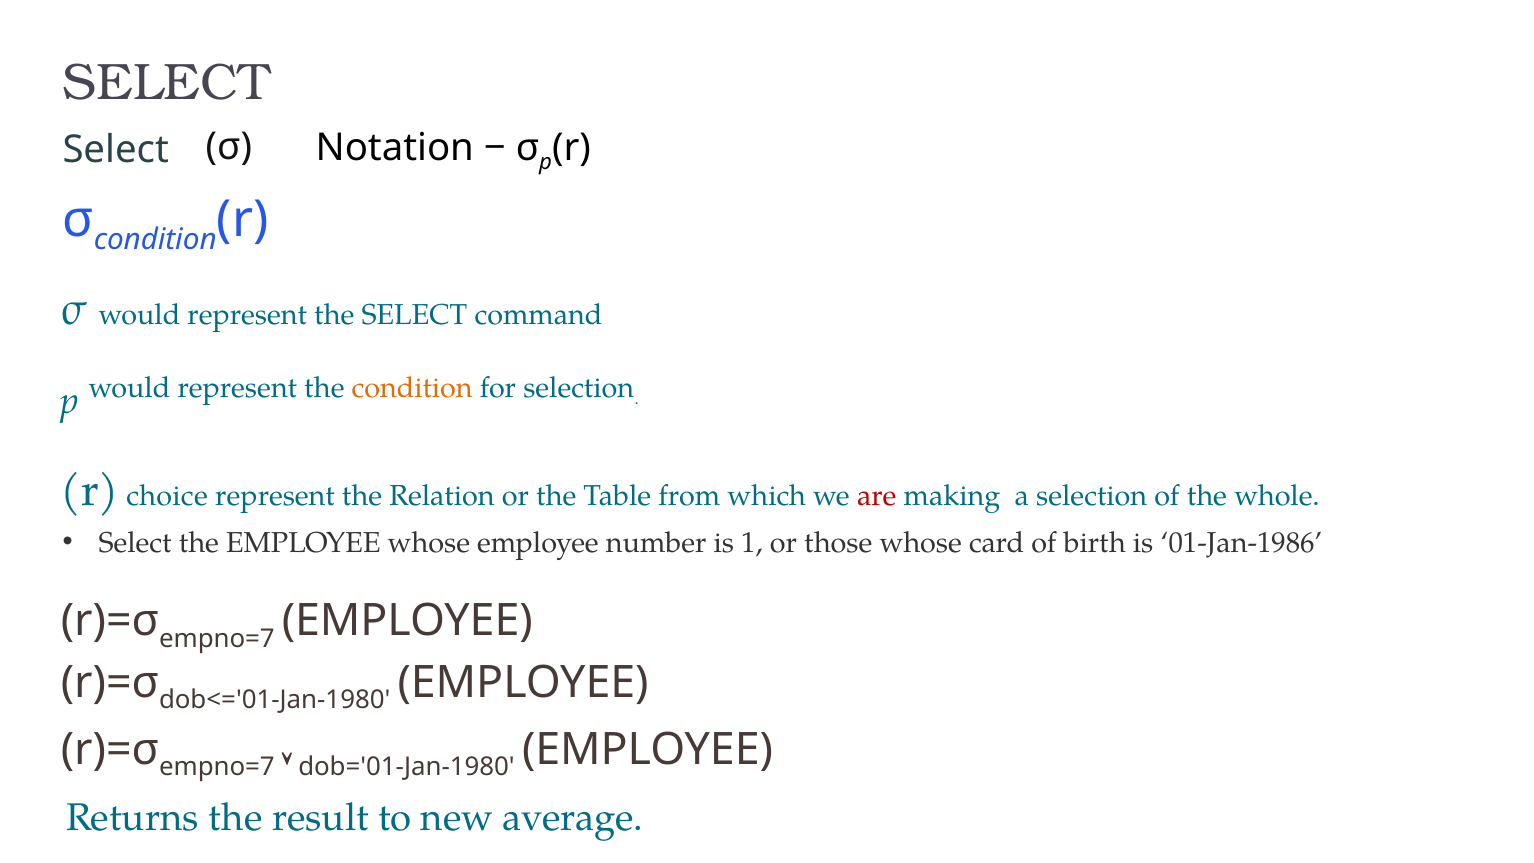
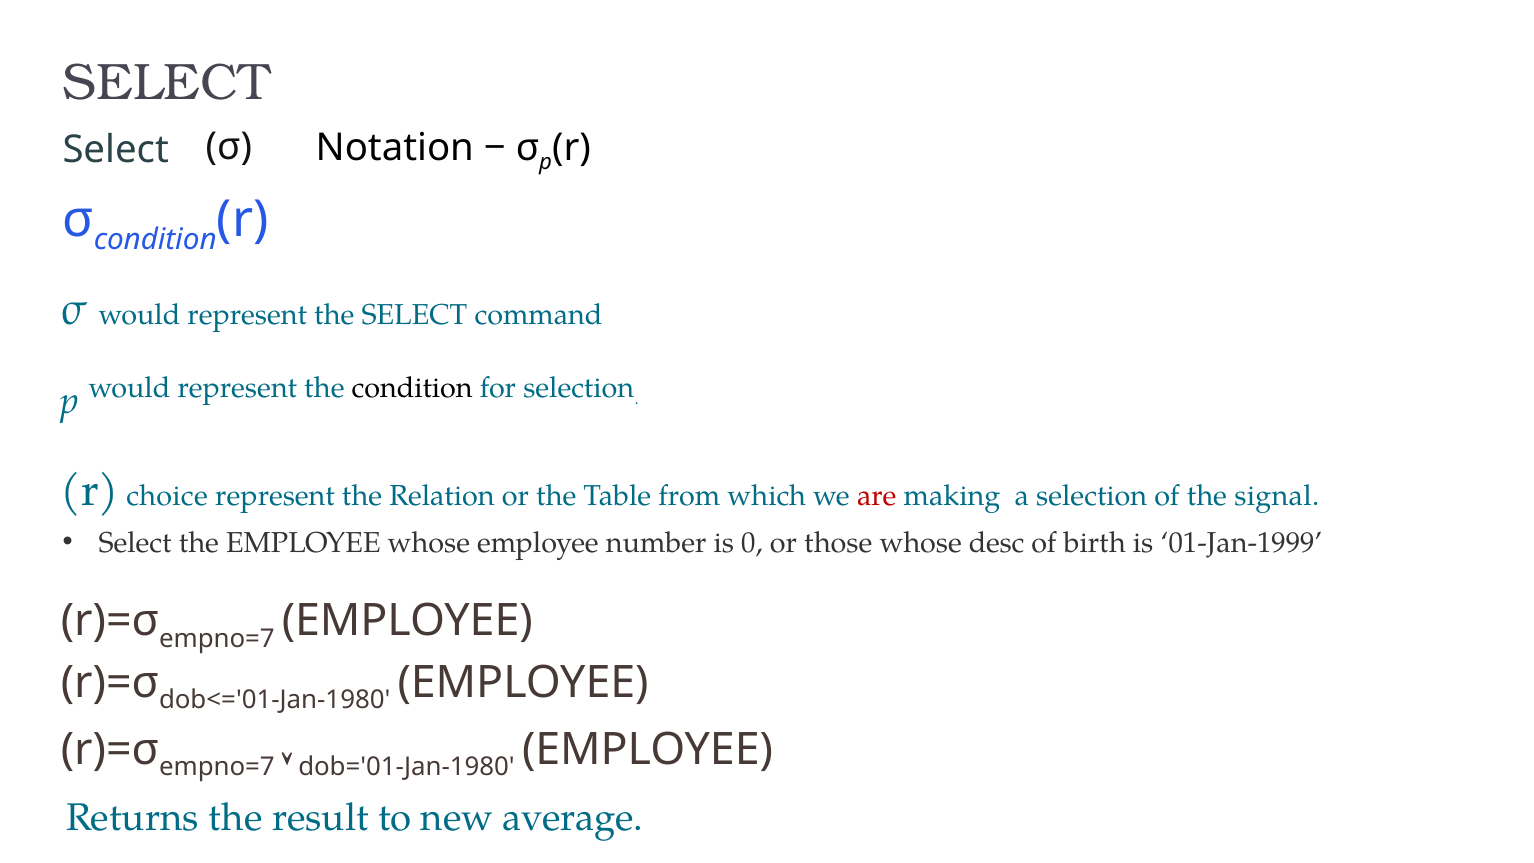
condition at (412, 388) colour: orange -> black
whole: whole -> signal
1: 1 -> 0
card: card -> desc
01-Jan-1986: 01-Jan-1986 -> 01-Jan-1999
